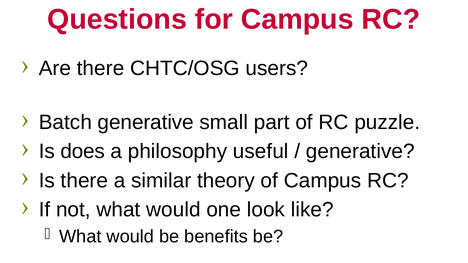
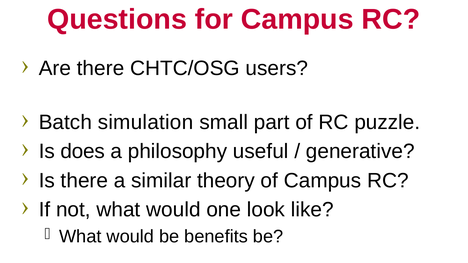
Batch generative: generative -> simulation
